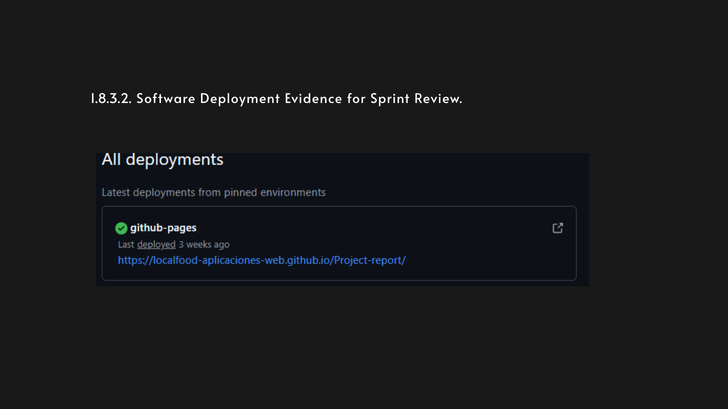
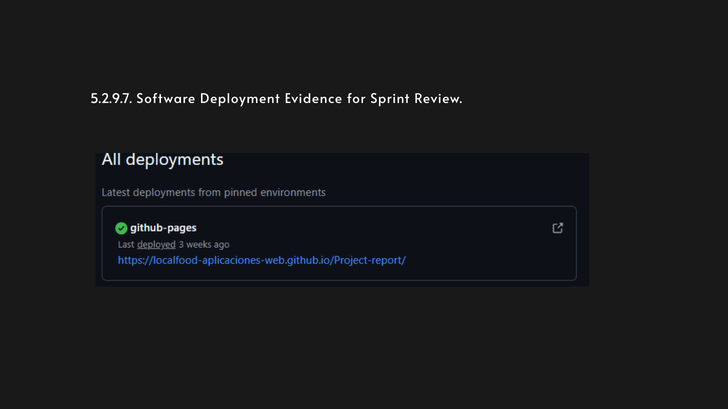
1.8.3.2: 1.8.3.2 -> 5.2.9.7
